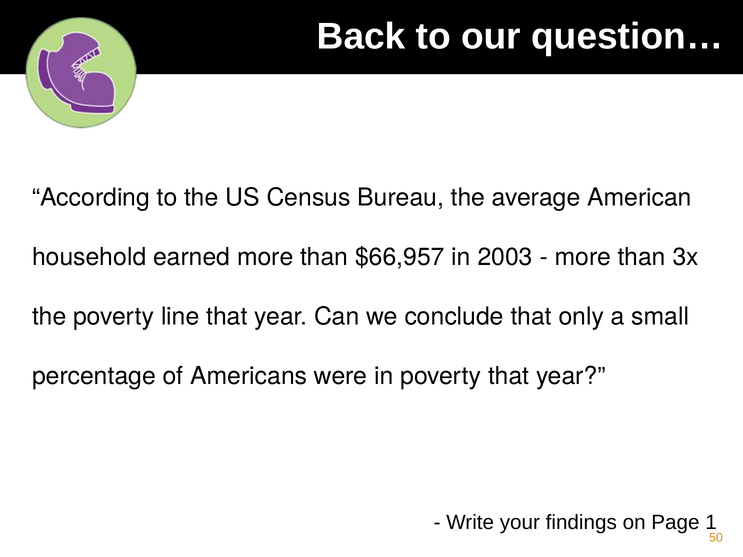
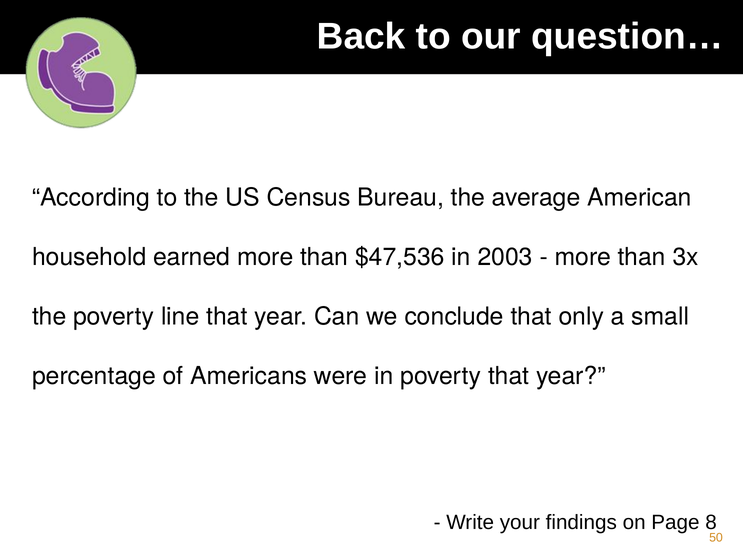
$66,957: $66,957 -> $47,536
1: 1 -> 8
